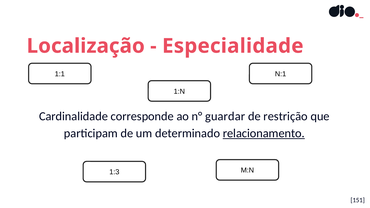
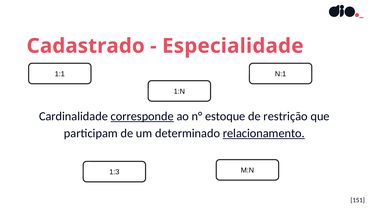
Localização: Localização -> Cadastrado
corresponde underline: none -> present
guardar: guardar -> estoque
